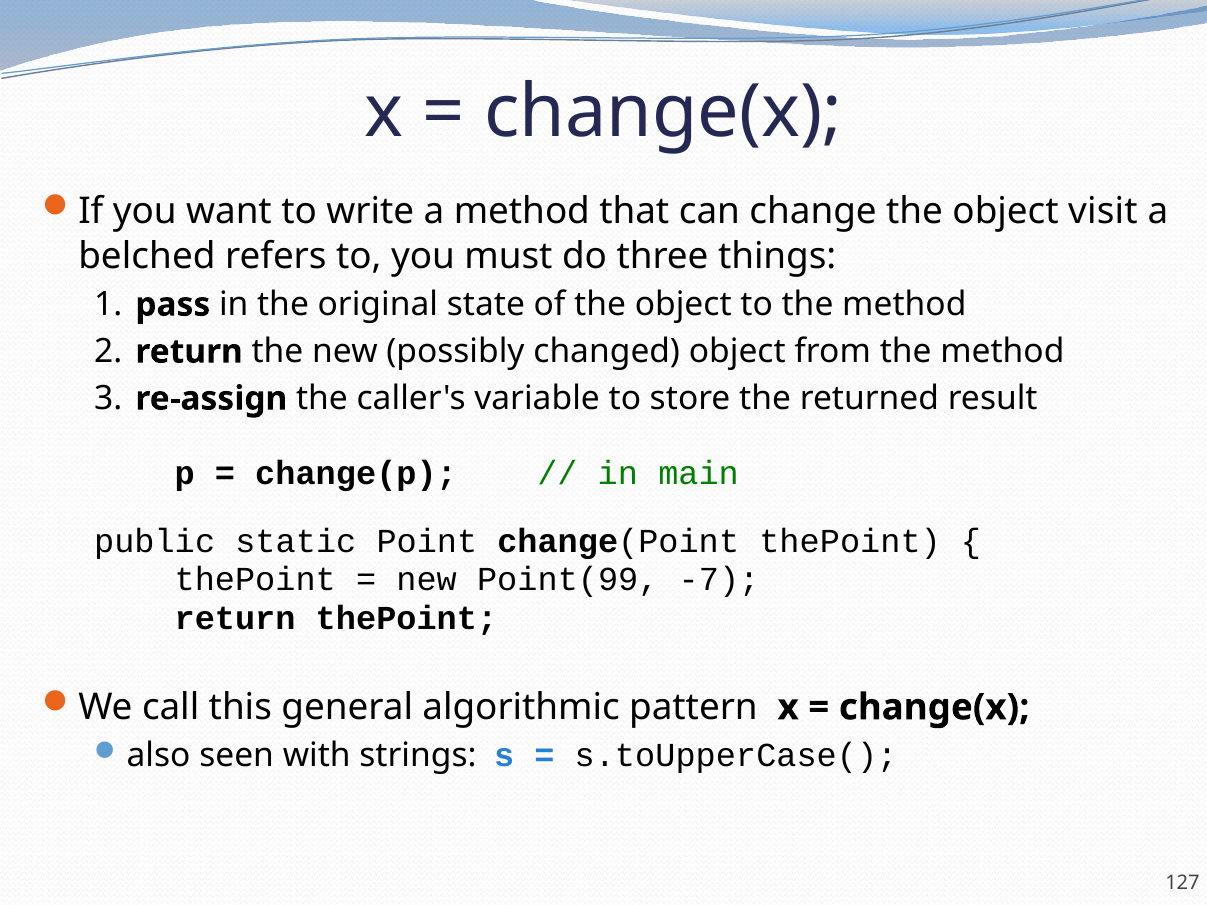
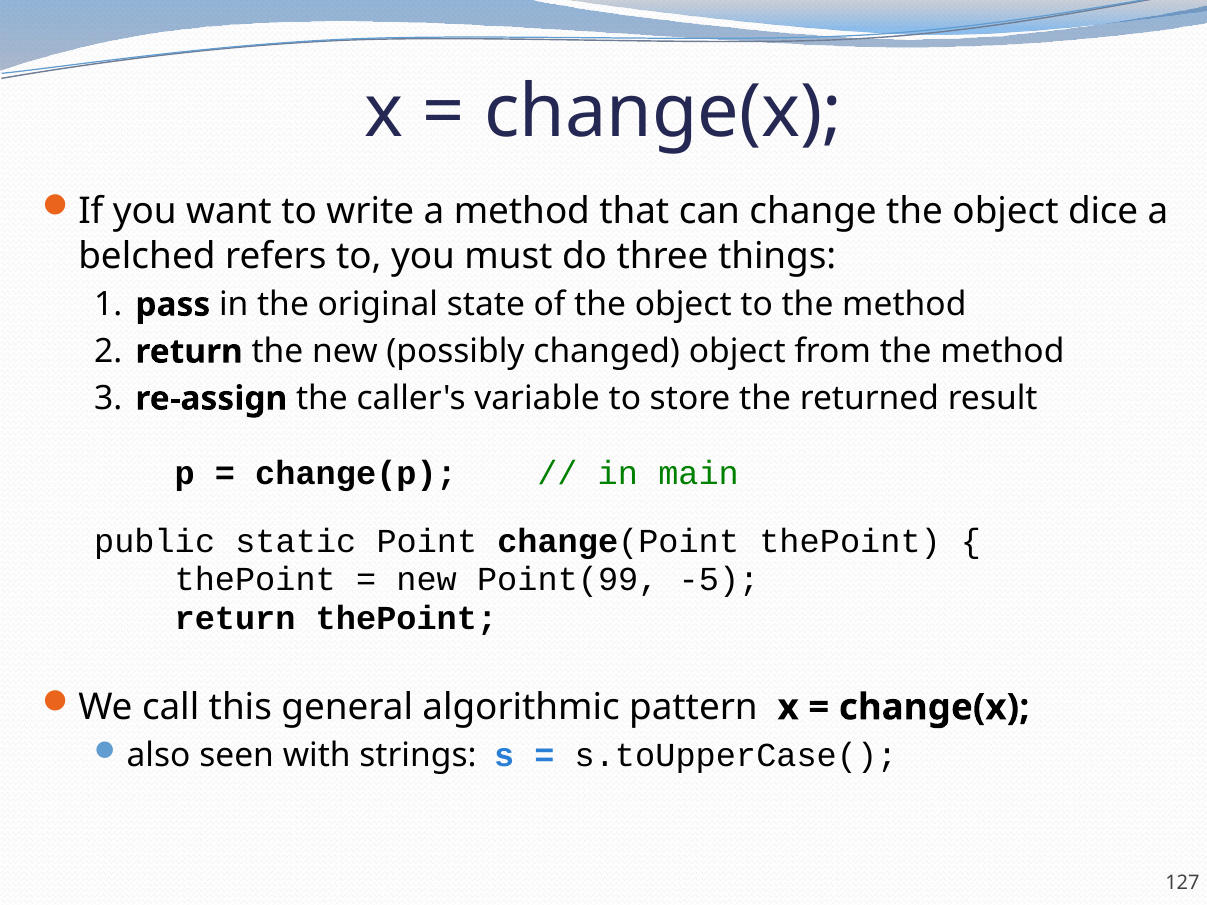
visit: visit -> dice
-7: -7 -> -5
